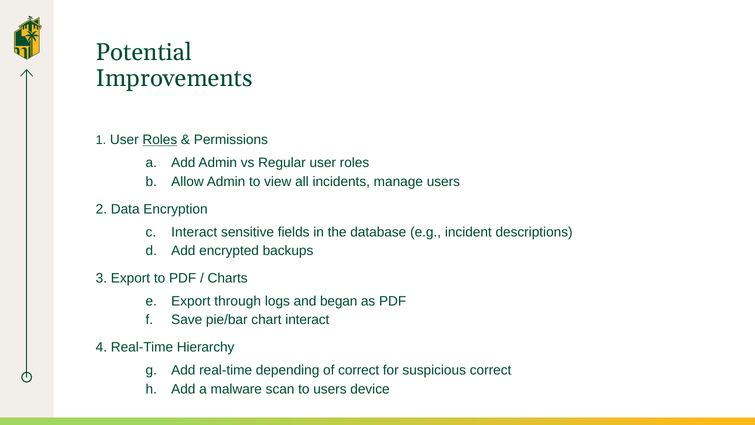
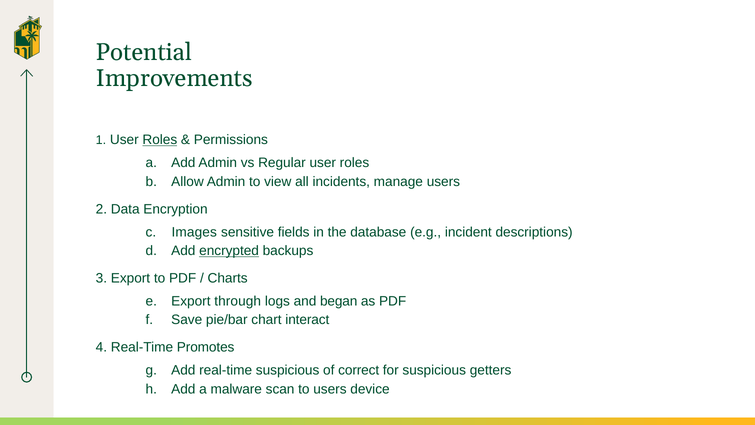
Interact at (194, 232): Interact -> Images
encrypted underline: none -> present
Hierarchy: Hierarchy -> Promotes
real-time depending: depending -> suspicious
suspicious correct: correct -> getters
